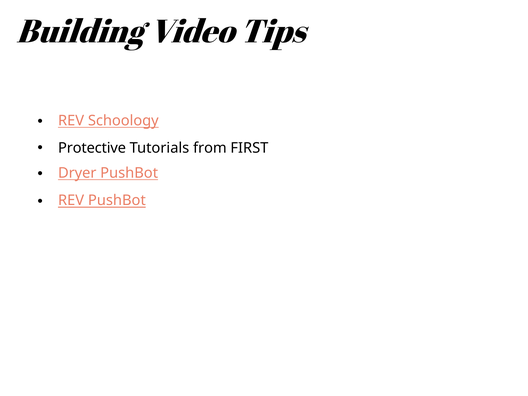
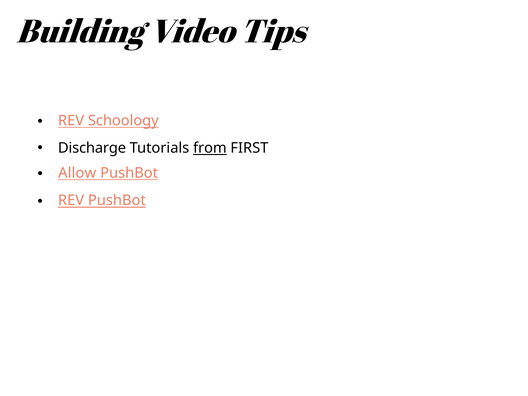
Protective: Protective -> Discharge
from underline: none -> present
Dryer: Dryer -> Allow
